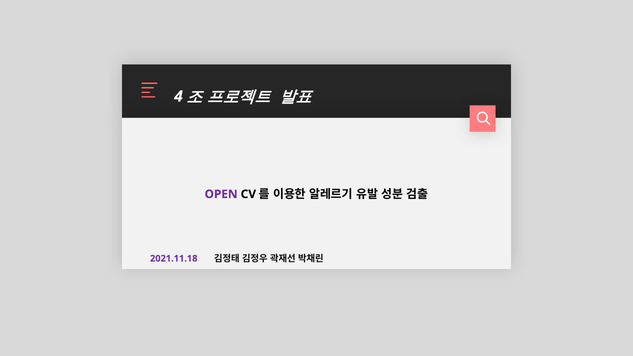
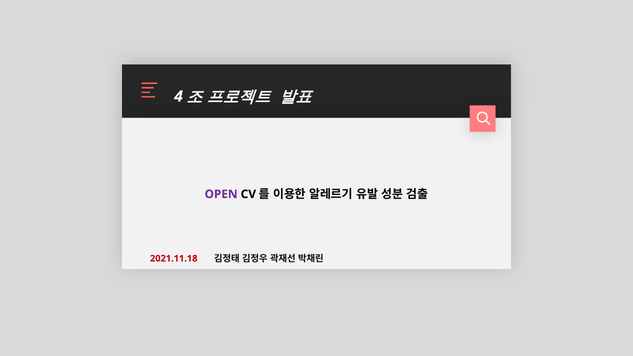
2021.11.18 colour: purple -> red
